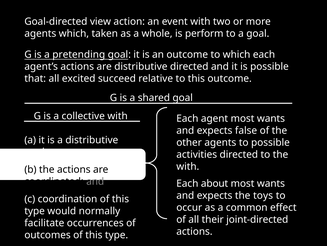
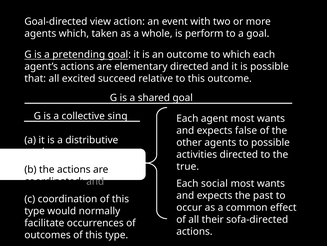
are distributive: distributive -> elementary
collective with: with -> sing
with at (188, 166): with -> true
about: about -> social
toys: toys -> past
joint-directed: joint-directed -> sofa-directed
